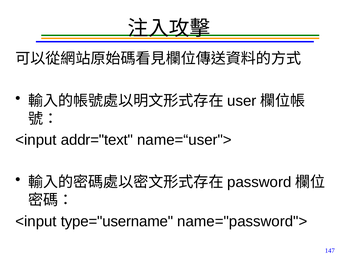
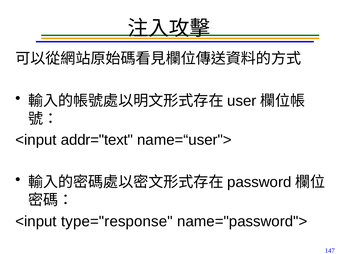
type="username: type="username -> type="response
